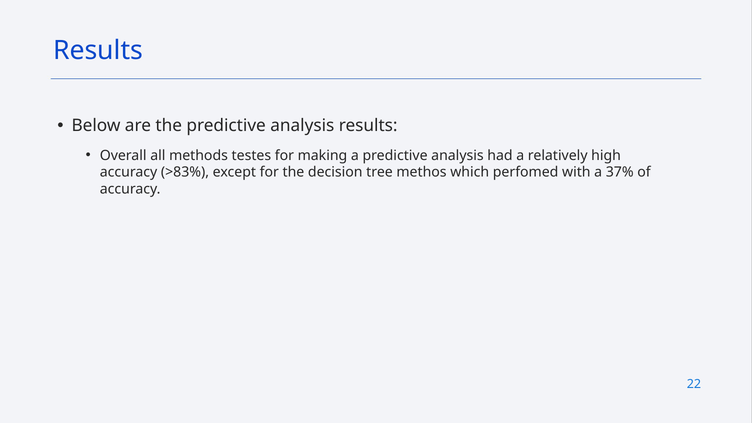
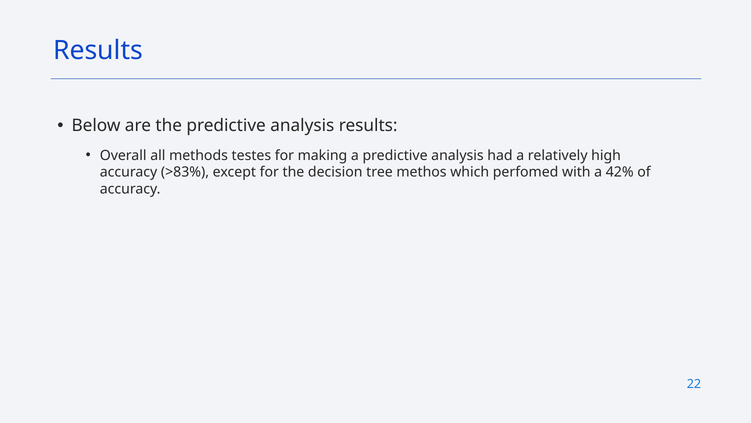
37%: 37% -> 42%
